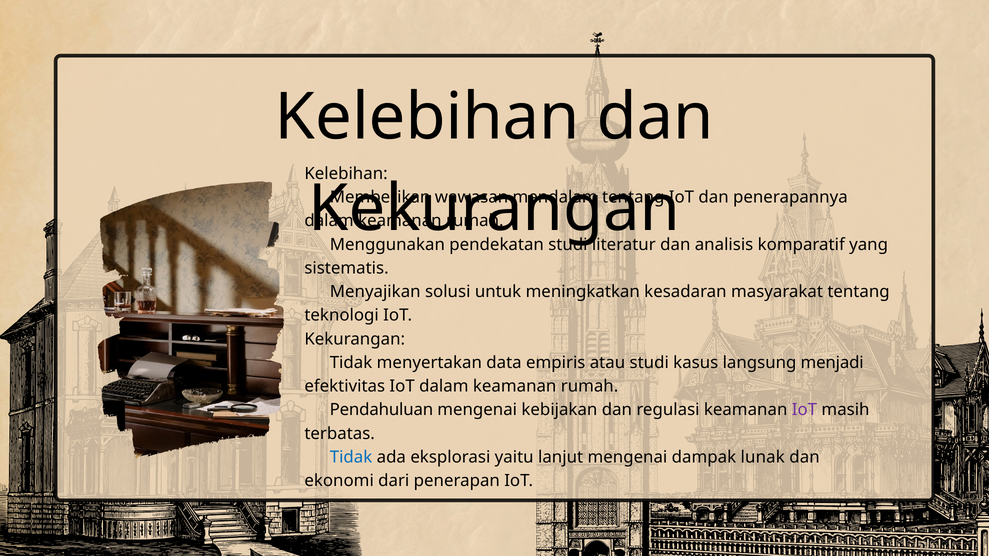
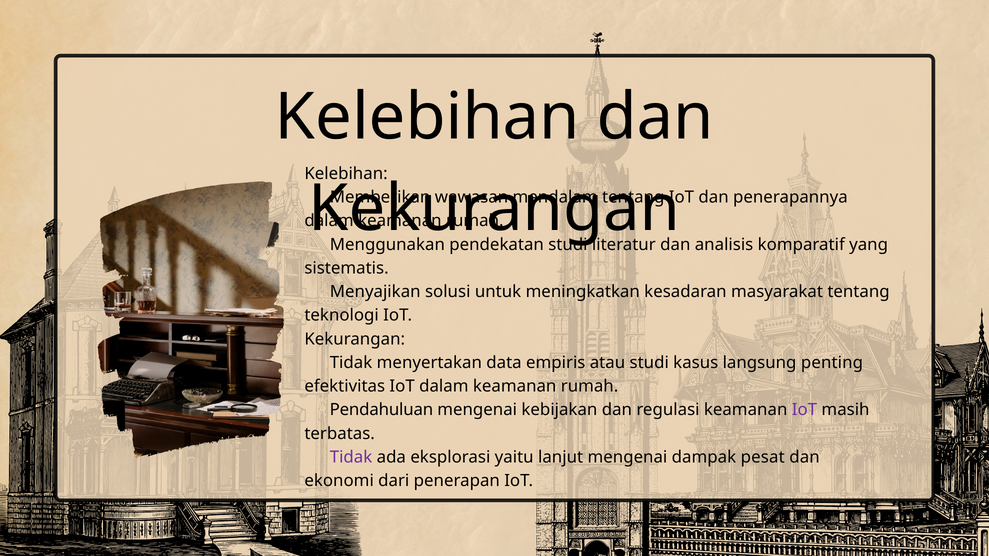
menjadi: menjadi -> penting
Tidak at (351, 457) colour: blue -> purple
lunak: lunak -> pesat
